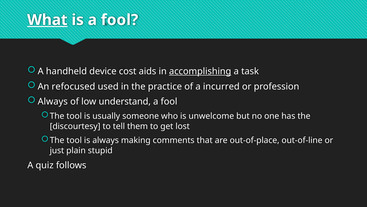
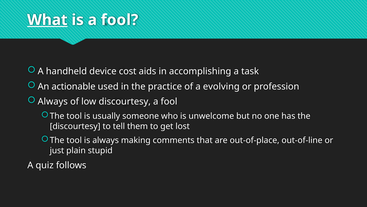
accomplishing underline: present -> none
refocused: refocused -> actionable
incurred: incurred -> evolving
low understand: understand -> discourtesy
